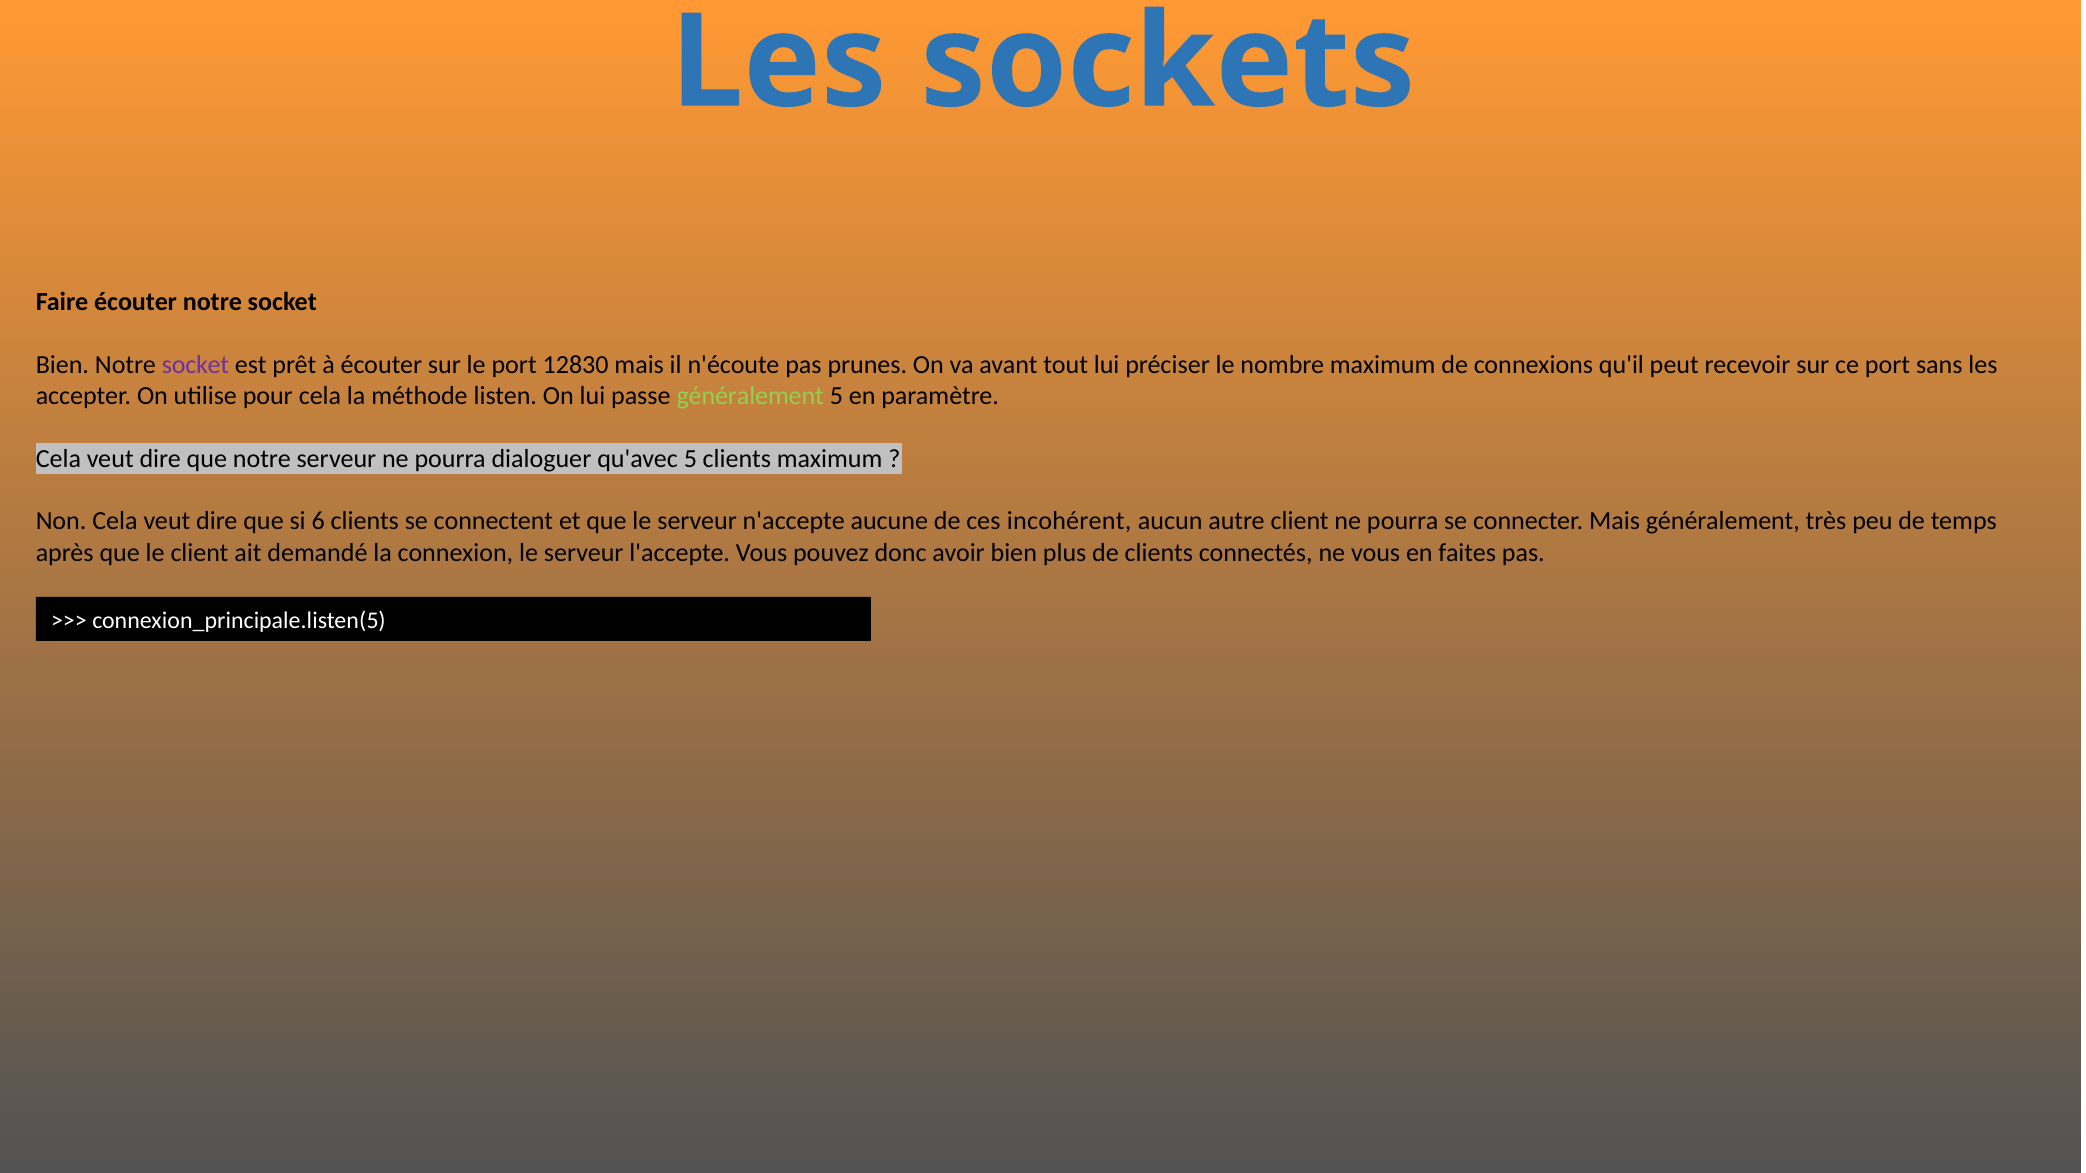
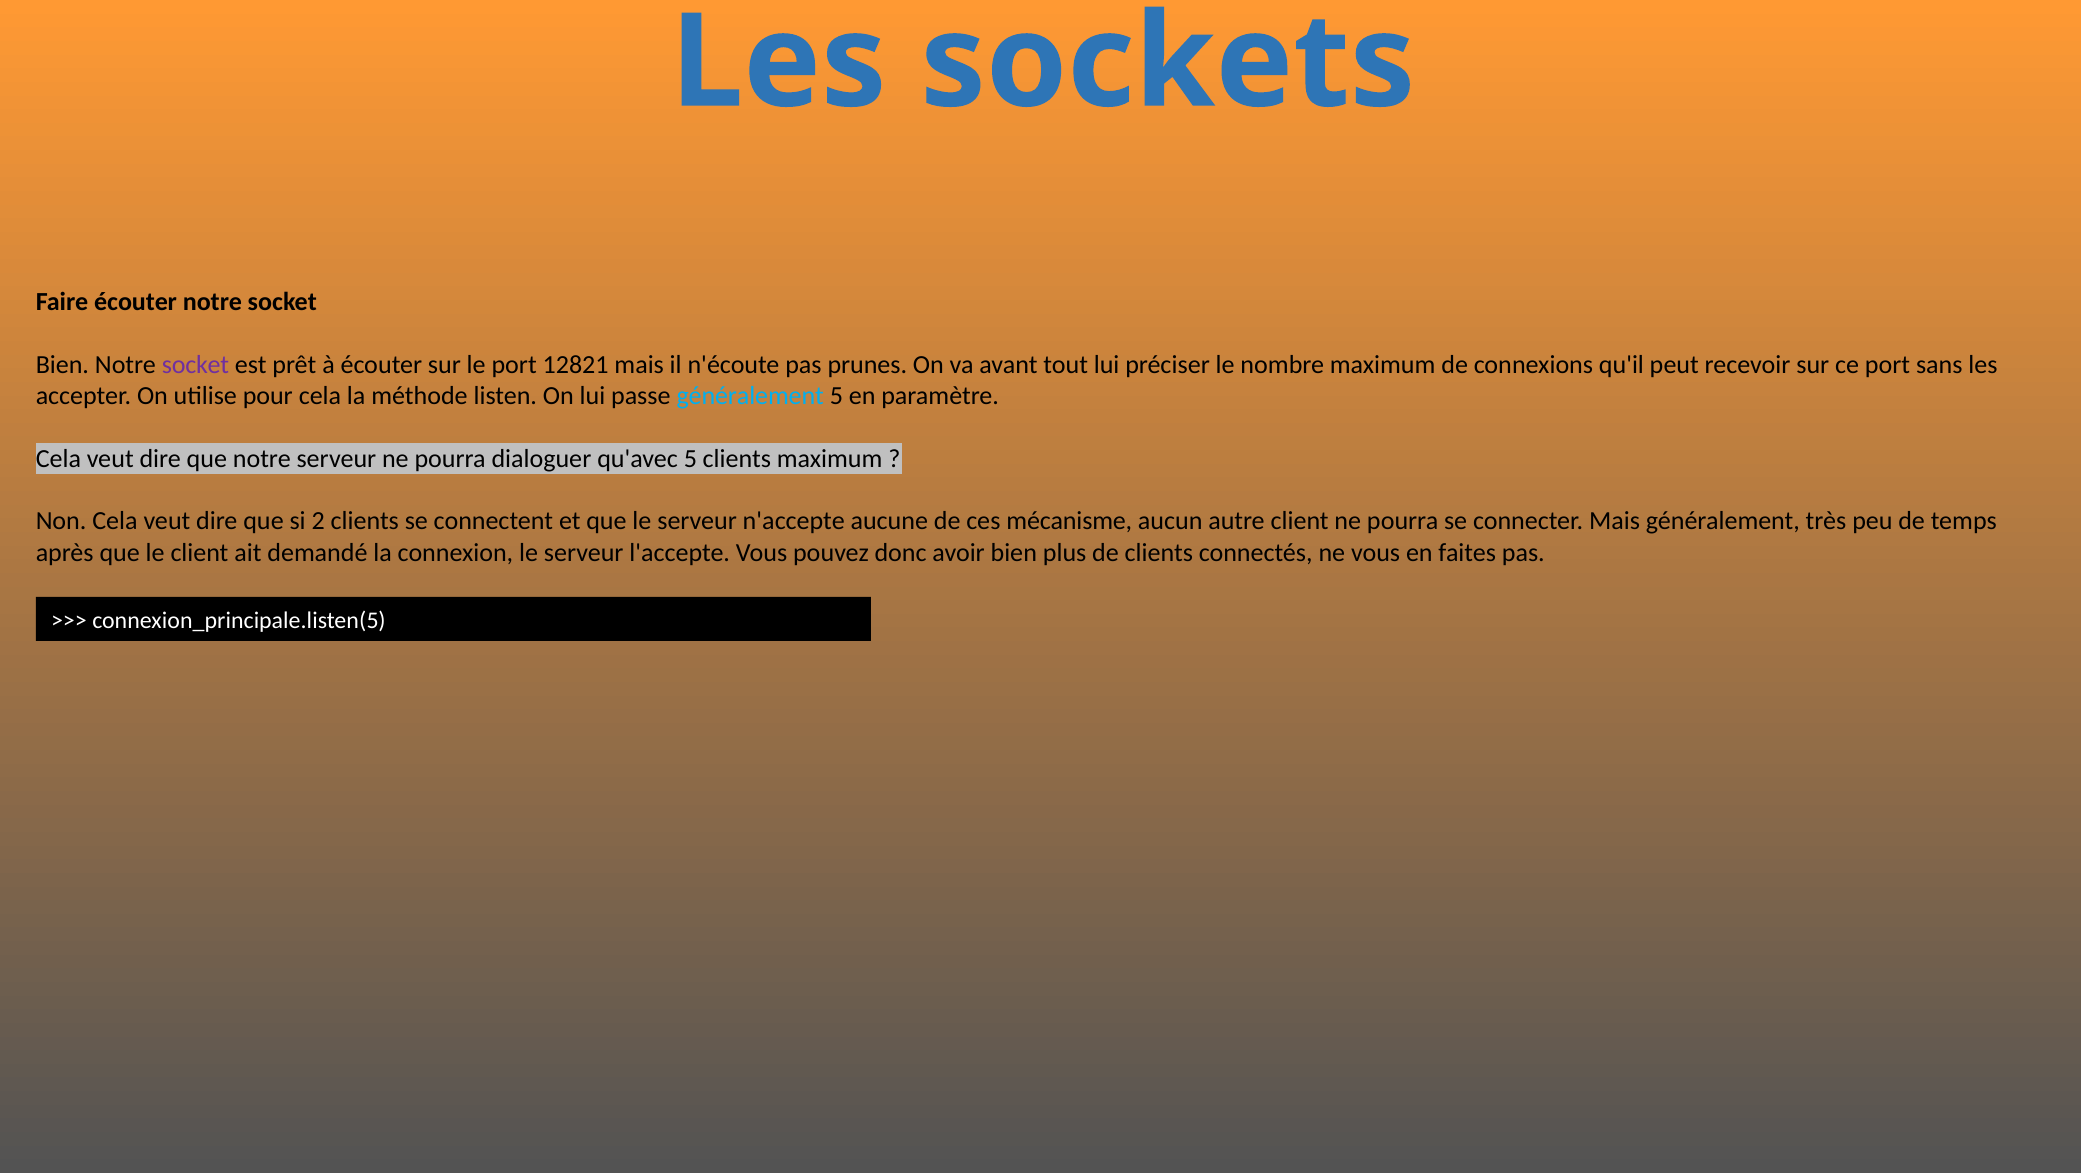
12830: 12830 -> 12821
généralement at (750, 396) colour: light green -> light blue
6: 6 -> 2
incohérent: incohérent -> mécanisme
